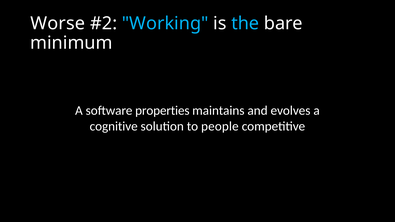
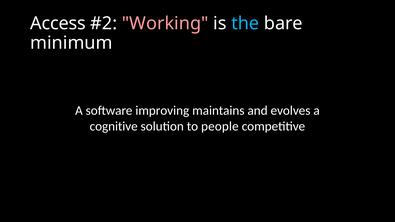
Worse: Worse -> Access
Working colour: light blue -> pink
properties: properties -> improving
